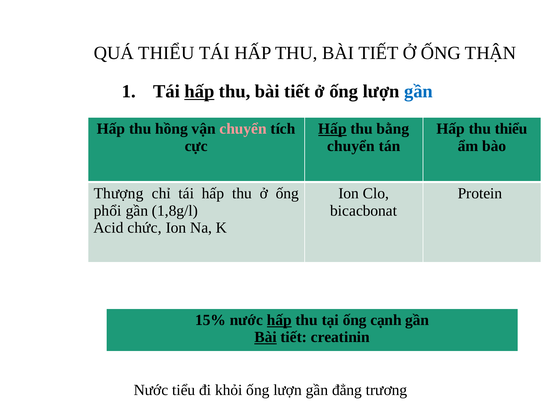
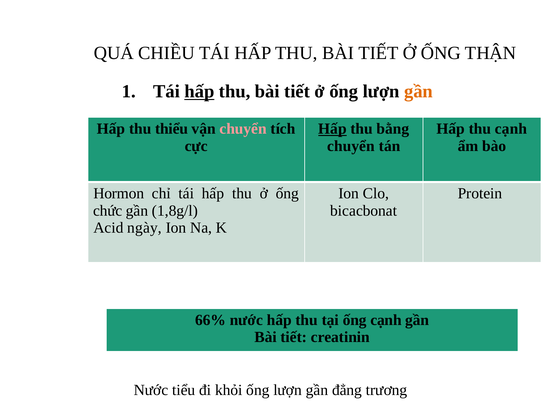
QUÁ THIỂU: THIỂU -> CHIỀU
gần at (419, 91) colour: blue -> orange
hồng: hồng -> thiểu
thu thiểu: thiểu -> cạnh
Thượng: Thượng -> Hormon
phổi: phổi -> chức
chức: chức -> ngày
15%: 15% -> 66%
hấp at (279, 319) underline: present -> none
Bài at (266, 337) underline: present -> none
